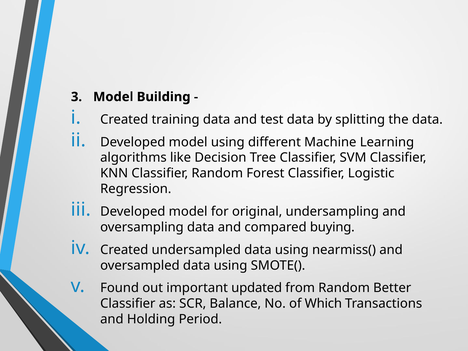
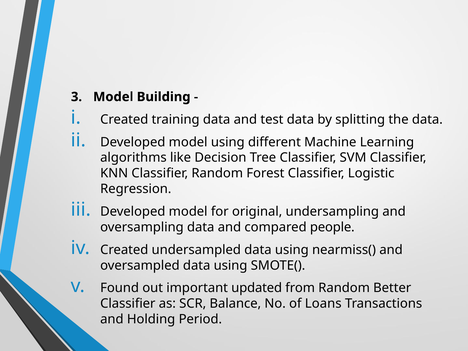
buying: buying -> people
Which: Which -> Loans
